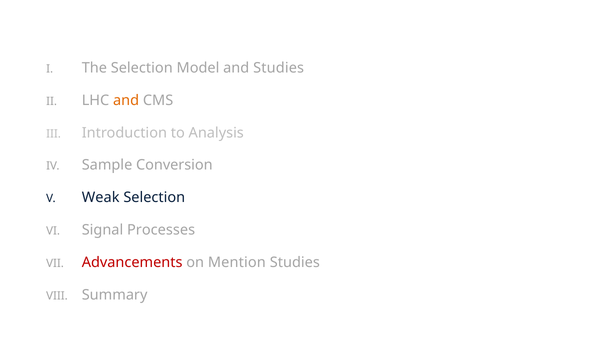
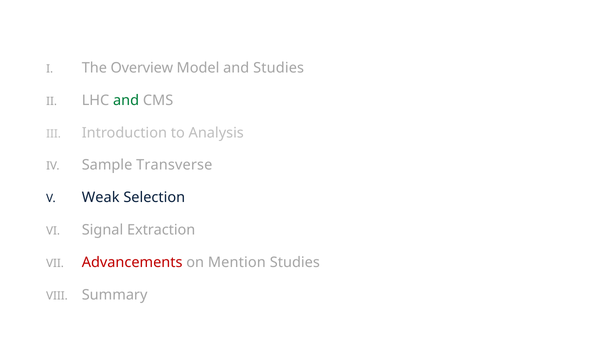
The Selection: Selection -> Overview
and at (126, 100) colour: orange -> green
Conversion: Conversion -> Transverse
Processes: Processes -> Extraction
